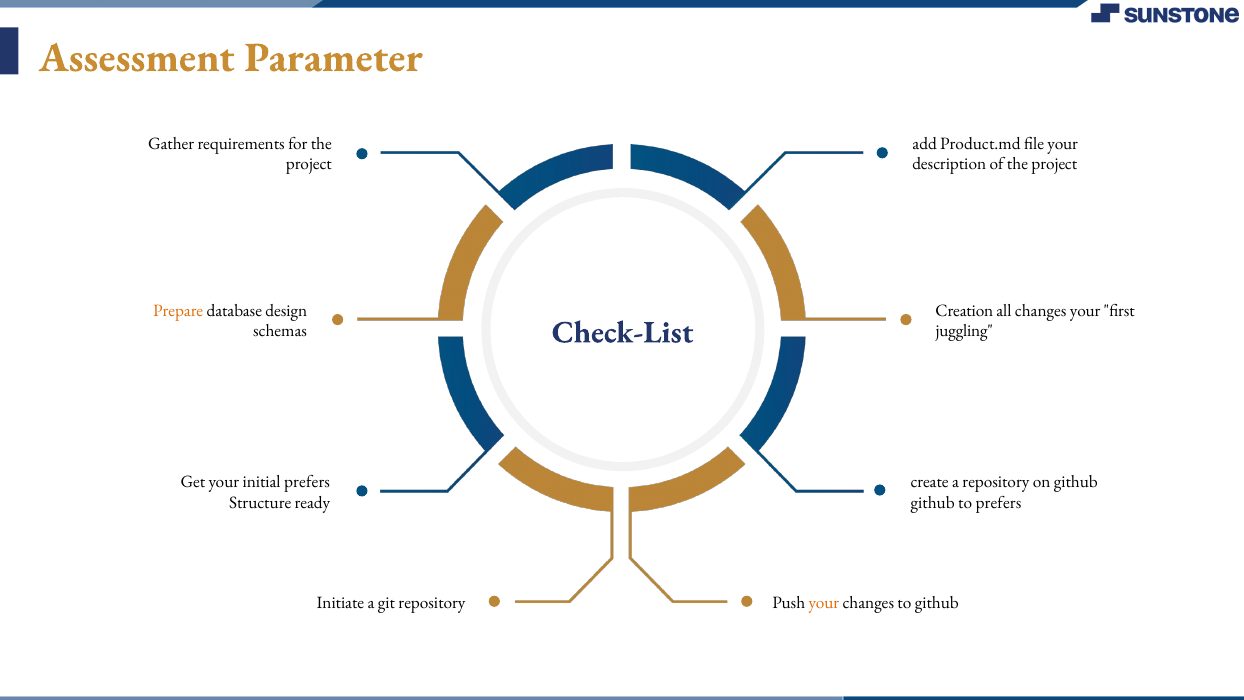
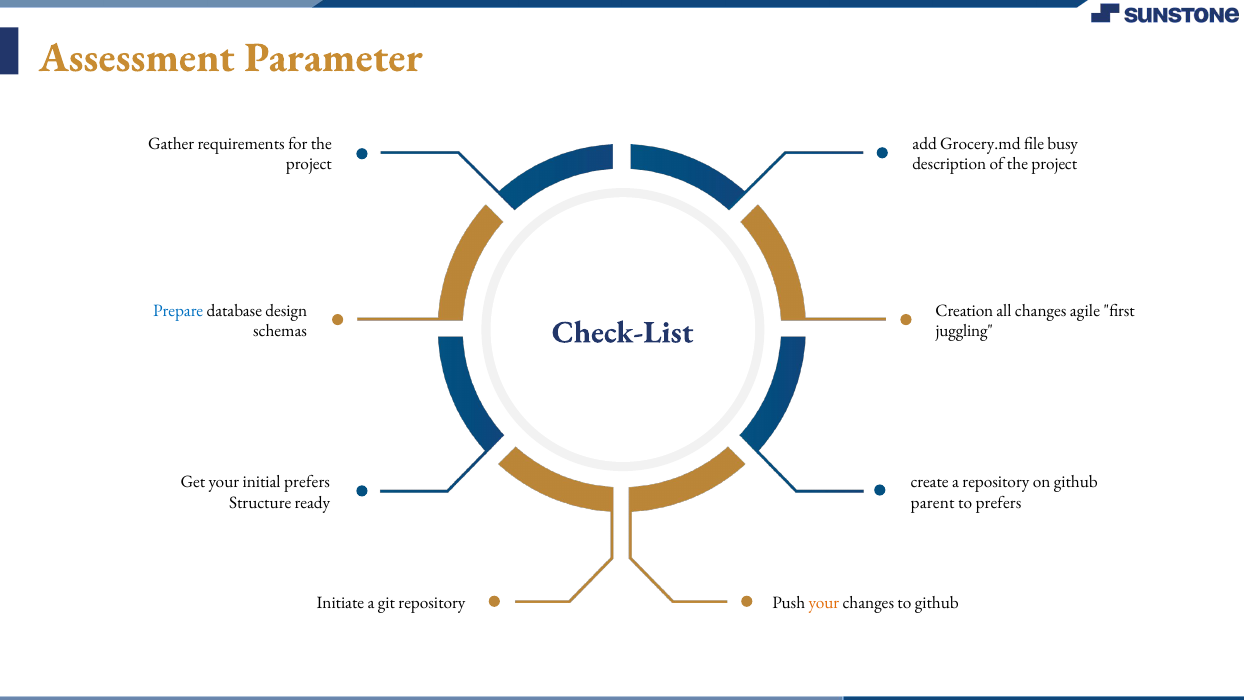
Product.md: Product.md -> Grocery.md
file your: your -> busy
Prepare colour: orange -> blue
changes your: your -> agile
github at (933, 503): github -> parent
